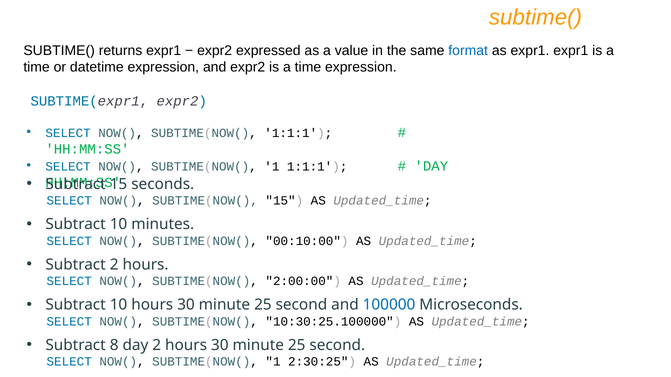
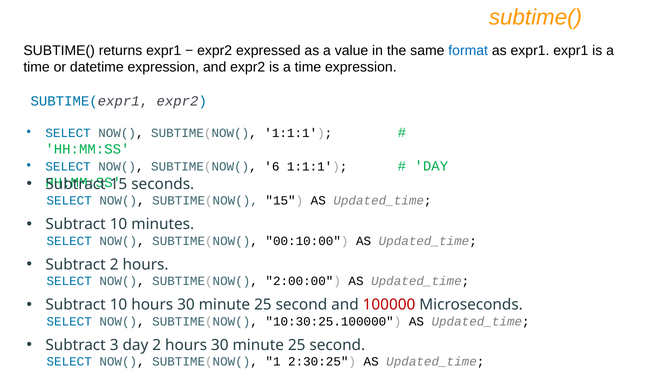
1 at (272, 167): 1 -> 6
100000 colour: blue -> red
8: 8 -> 3
